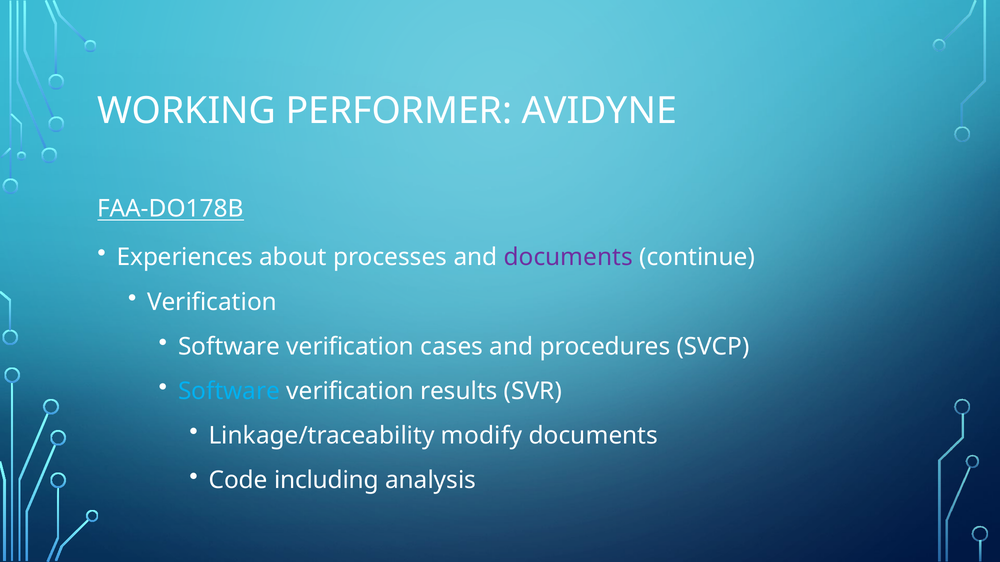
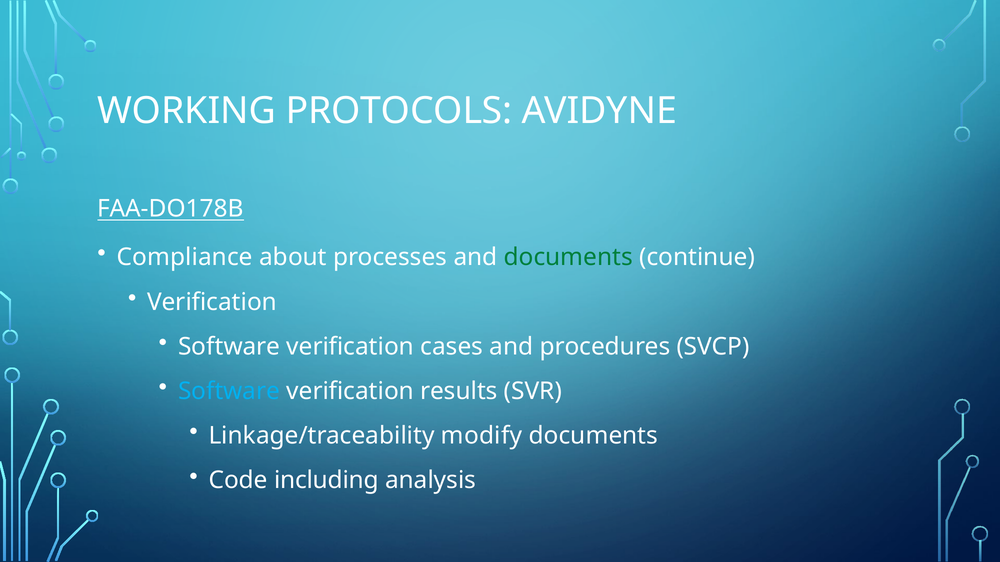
PERFORMER: PERFORMER -> PROTOCOLS
Experiences: Experiences -> Compliance
documents at (568, 258) colour: purple -> green
